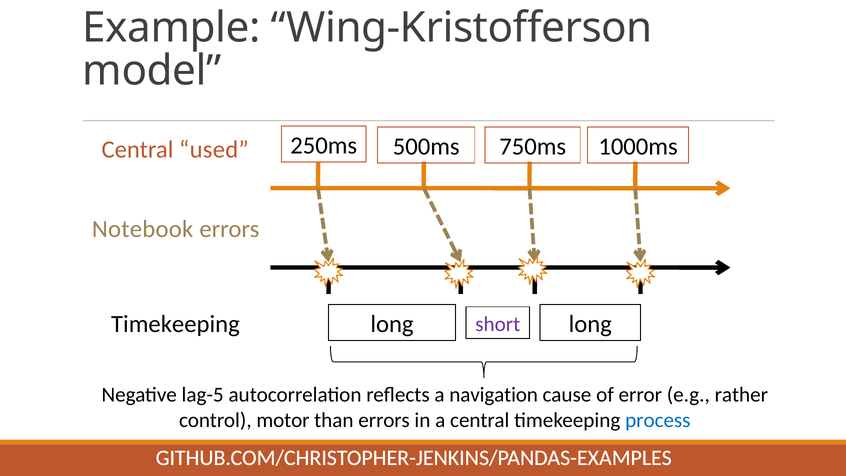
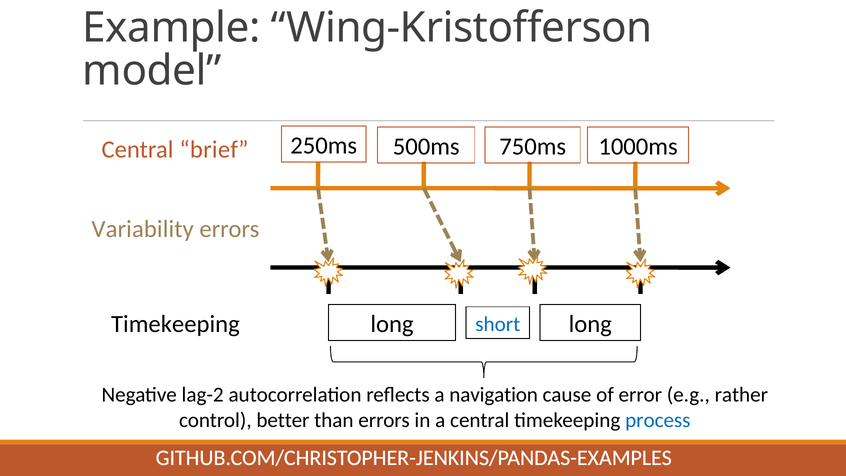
used: used -> brief
Notebook: Notebook -> Variability
short colour: purple -> blue
lag-5: lag-5 -> lag-2
motor: motor -> better
